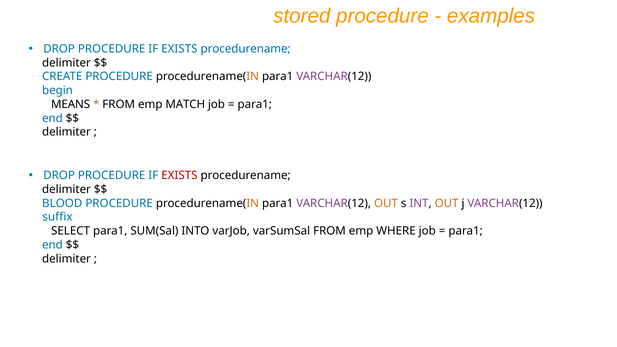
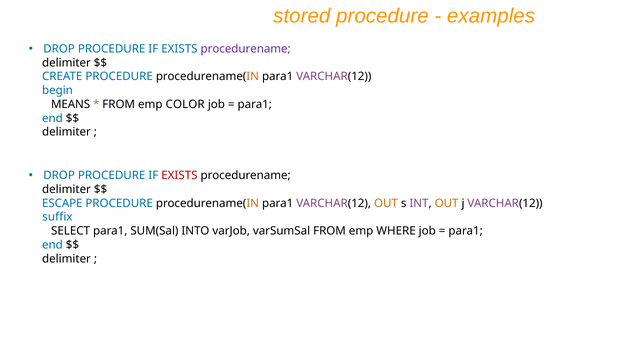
procedurename at (246, 49) colour: blue -> purple
MATCH: MATCH -> COLOR
BLOOD: BLOOD -> ESCAPE
